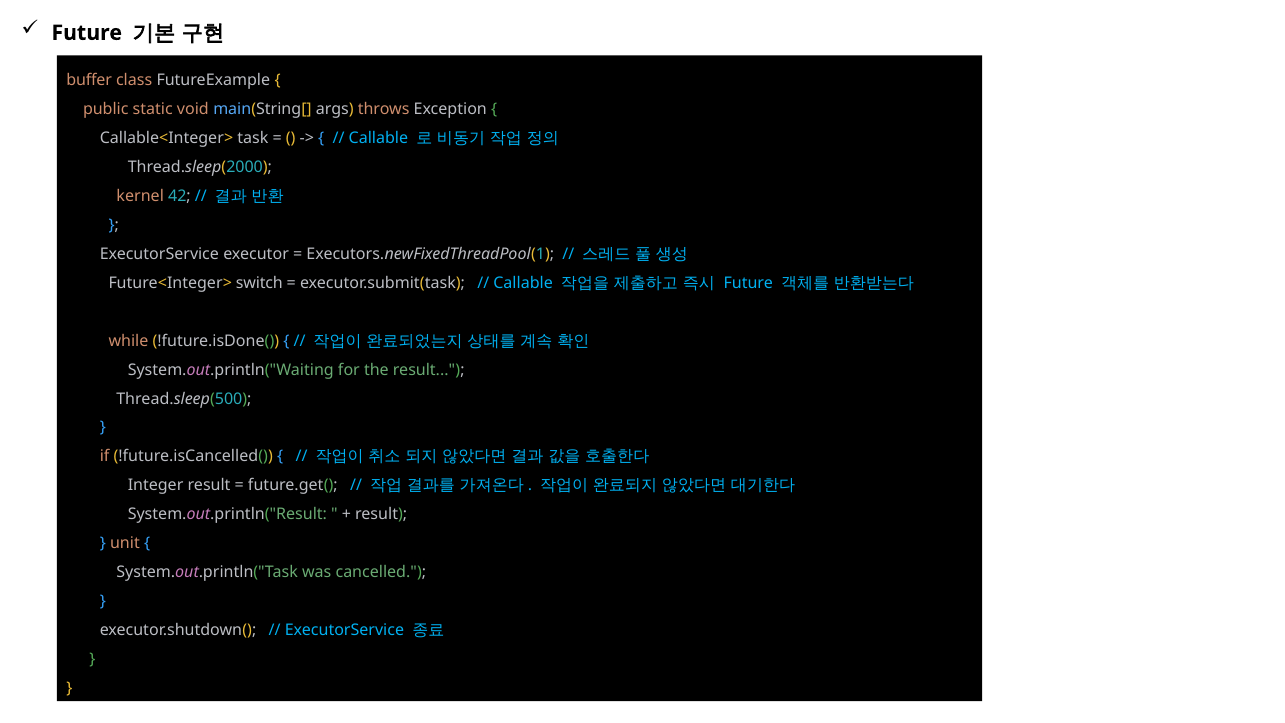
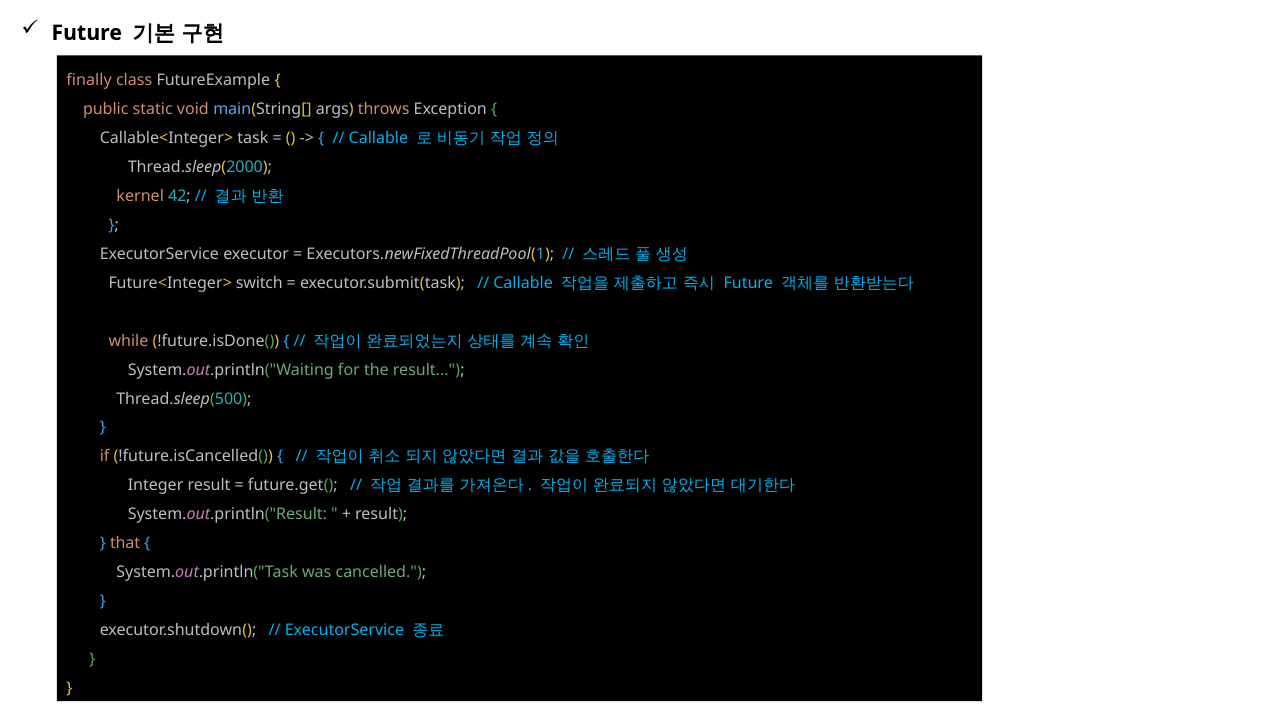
buffer: buffer -> finally
unit: unit -> that
